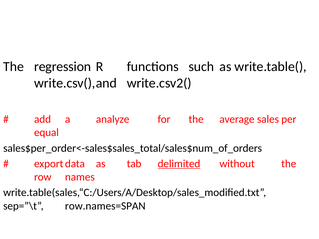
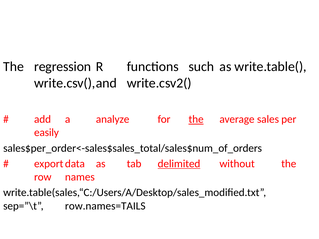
the at (196, 119) underline: none -> present
equal: equal -> easily
row.names=SPAN: row.names=SPAN -> row.names=TAILS
